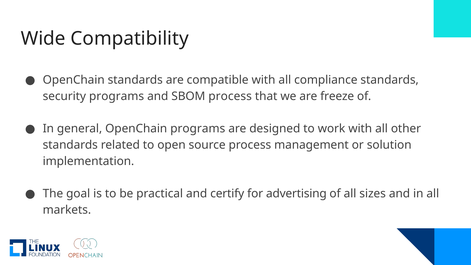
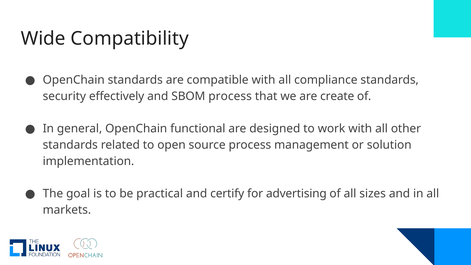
security programs: programs -> effectively
freeze: freeze -> create
OpenChain programs: programs -> functional
